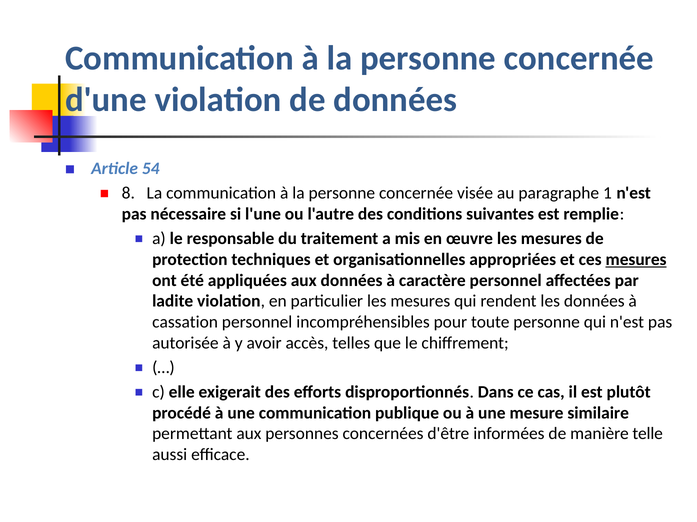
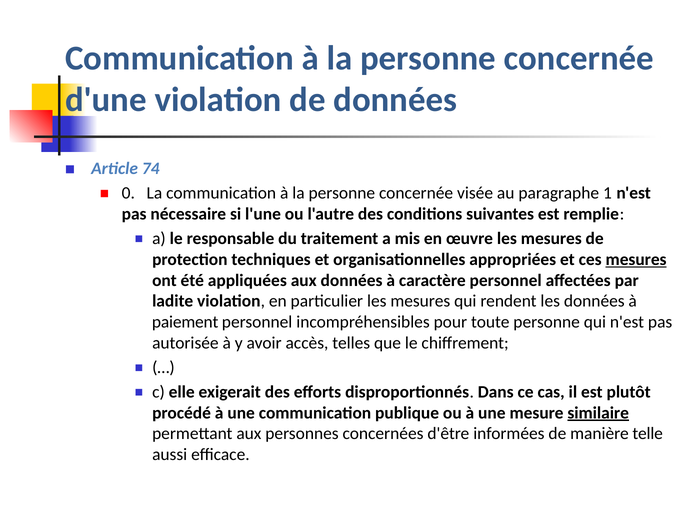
54: 54 -> 74
8: 8 -> 0
cassation: cassation -> paiement
similaire underline: none -> present
